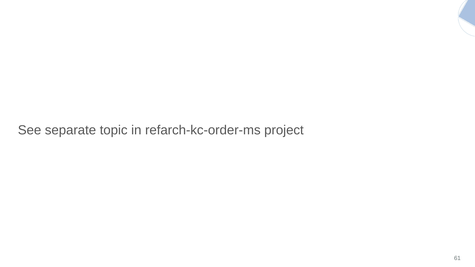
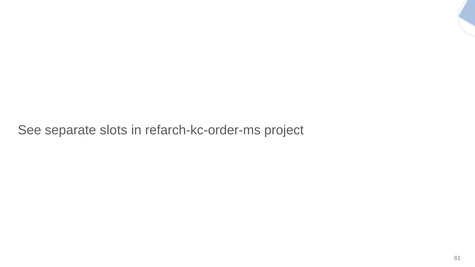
topic: topic -> slots
